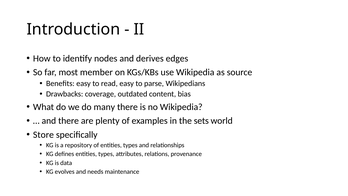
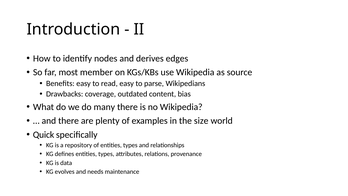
sets: sets -> size
Store: Store -> Quick
